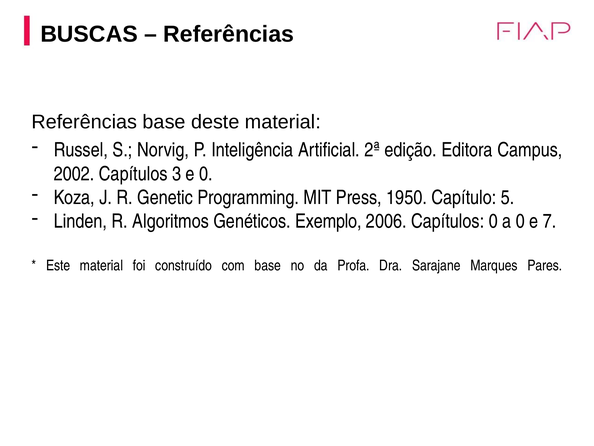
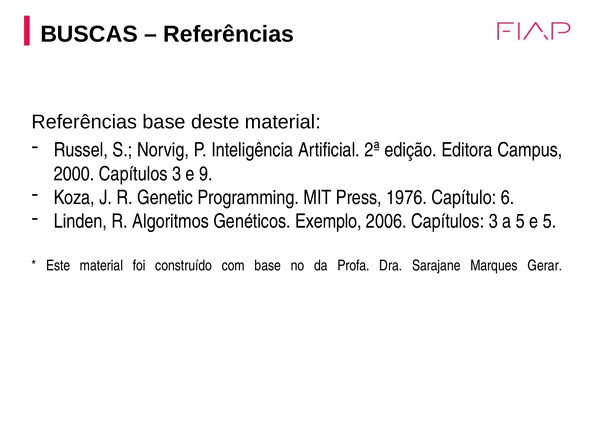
2002: 2002 -> 2000
e 0: 0 -> 9
1950: 1950 -> 1976
5: 5 -> 6
2006 Capítulos 0: 0 -> 3
a 0: 0 -> 5
e 7: 7 -> 5
Pares: Pares -> Gerar
